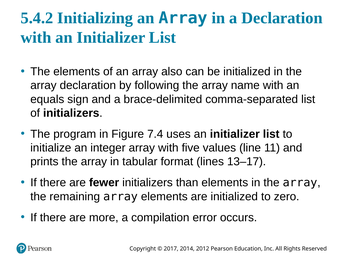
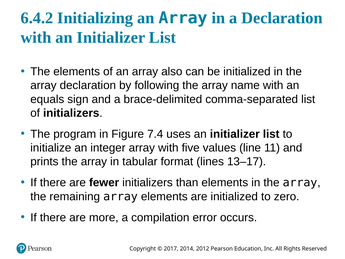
5.4.2: 5.4.2 -> 6.4.2
